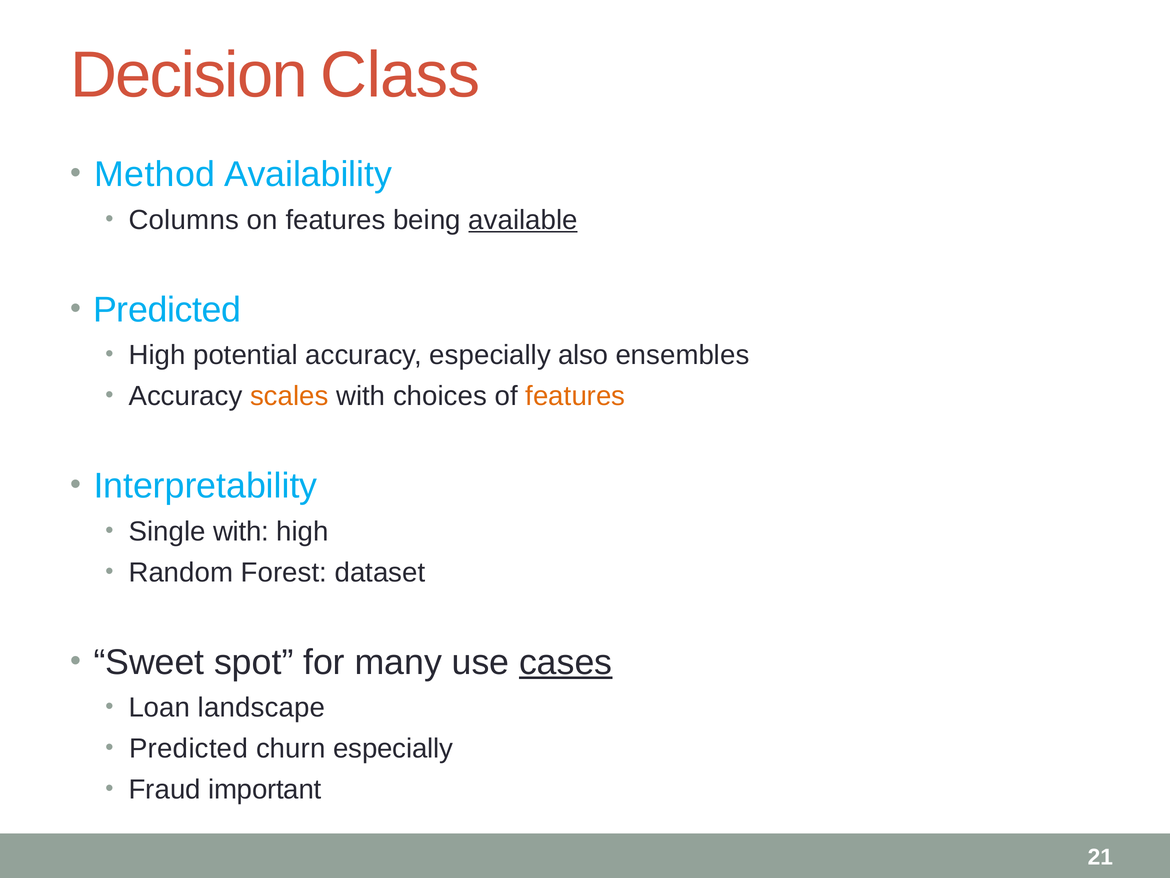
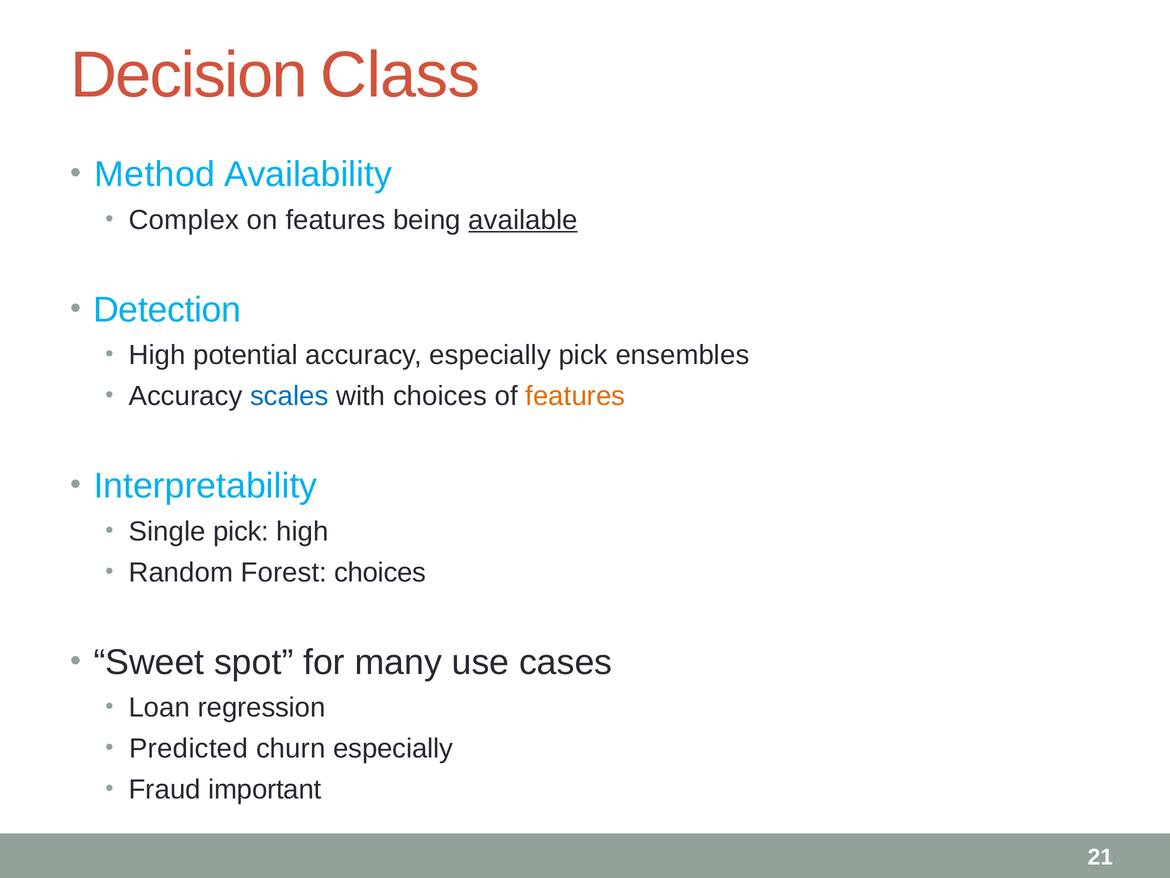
Columns: Columns -> Complex
Predicted at (167, 310): Predicted -> Detection
especially also: also -> pick
scales colour: orange -> blue
Single with: with -> pick
Forest dataset: dataset -> choices
cases underline: present -> none
landscape: landscape -> regression
